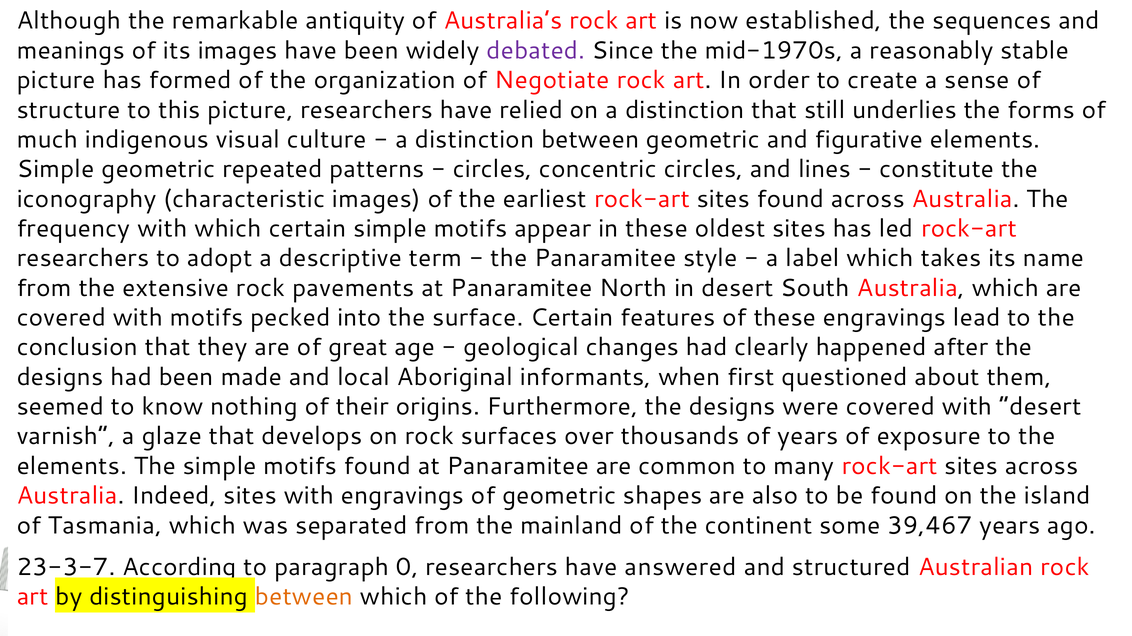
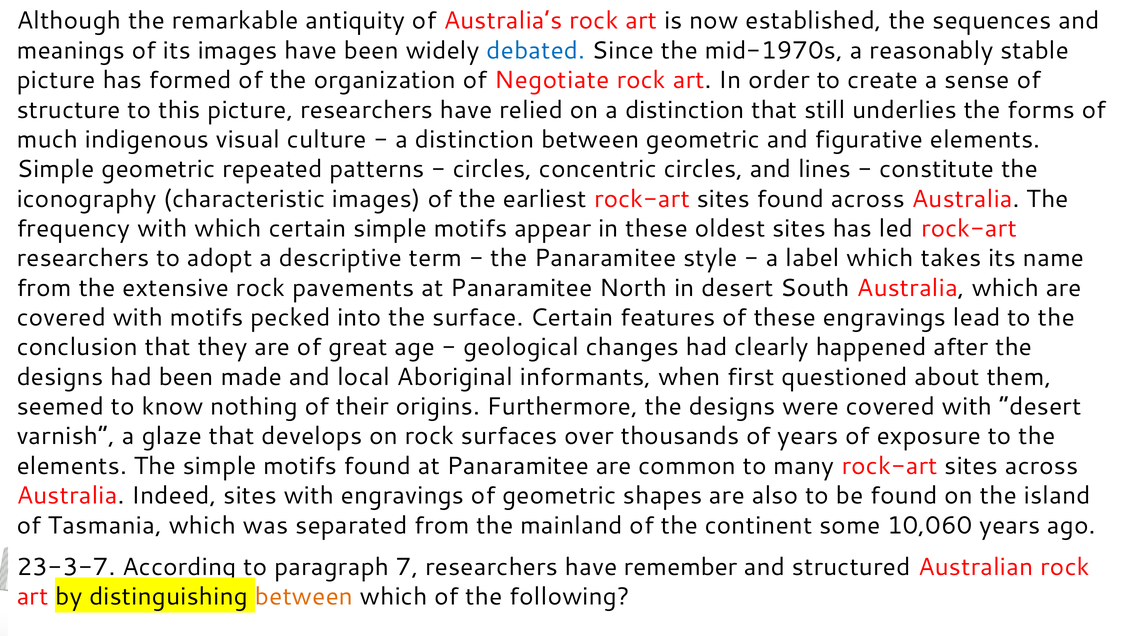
debated colour: purple -> blue
39,467: 39,467 -> 10,060
0: 0 -> 7
answered: answered -> remember
